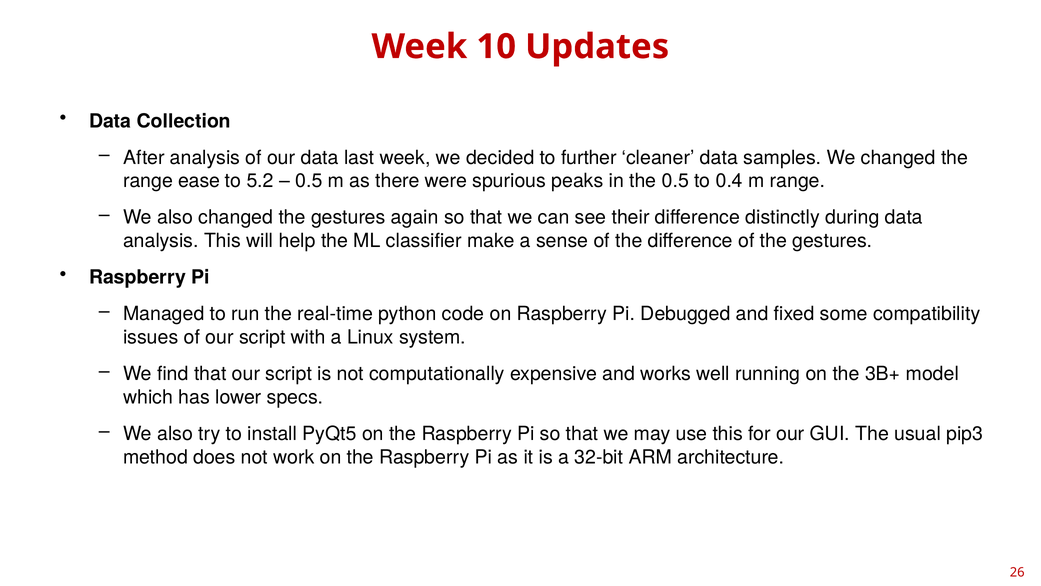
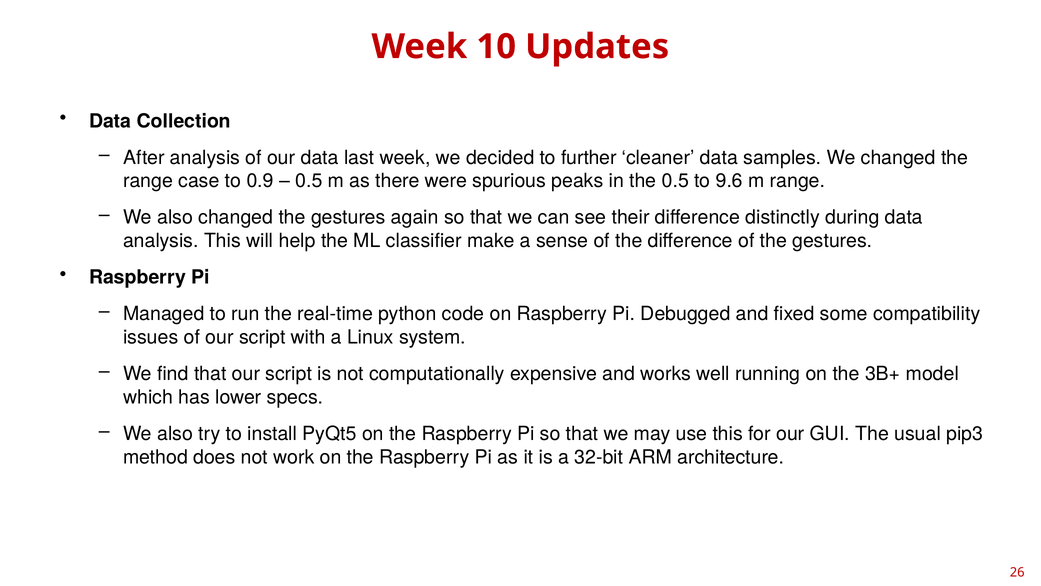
ease: ease -> case
5.2: 5.2 -> 0.9
0.4: 0.4 -> 9.6
